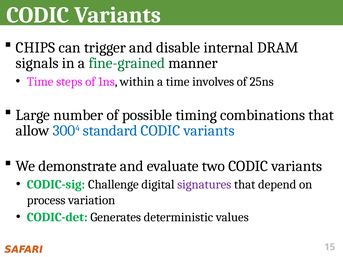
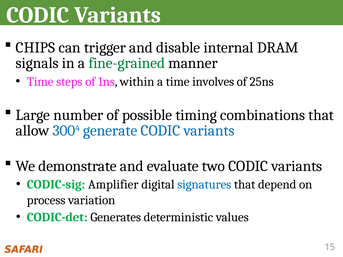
standard: standard -> generate
Challenge: Challenge -> Amplifier
signatures colour: purple -> blue
